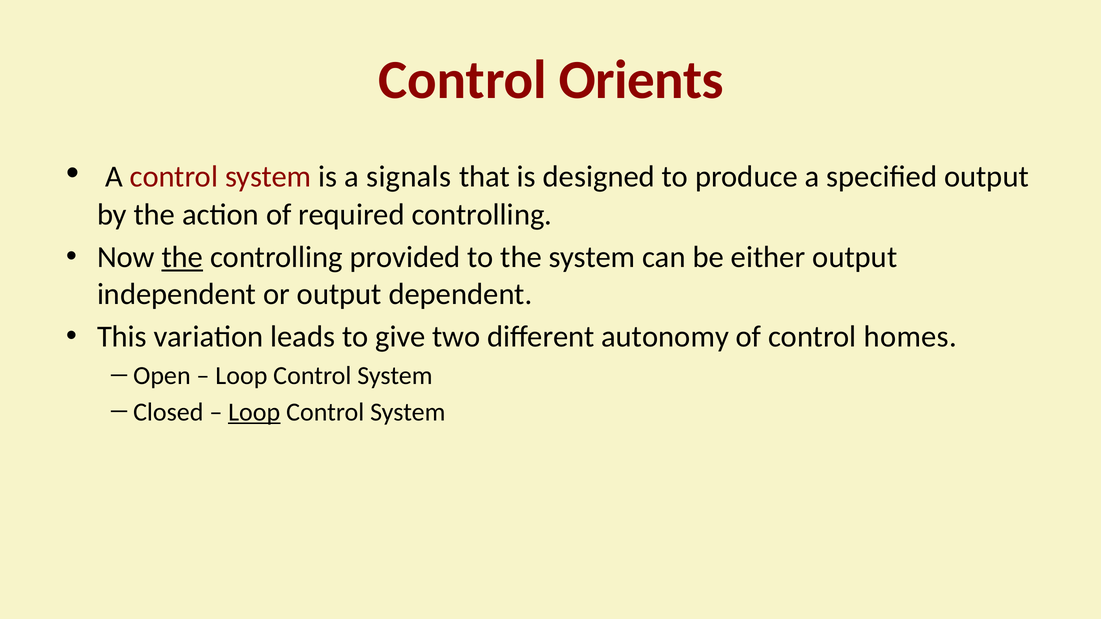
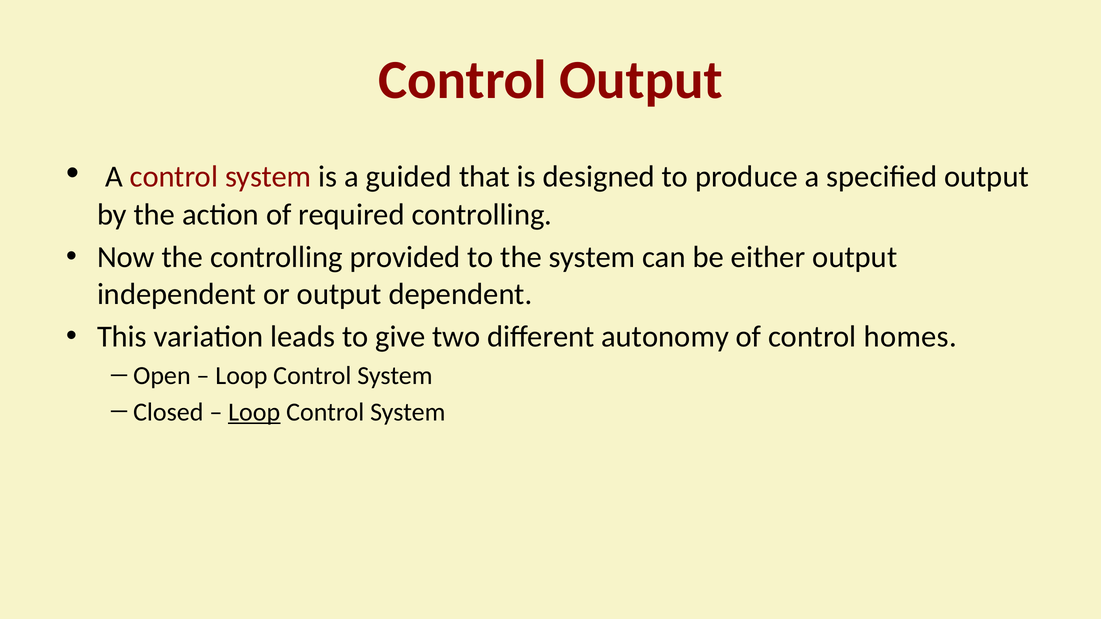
Control Orients: Orients -> Output
signals: signals -> guided
the at (182, 257) underline: present -> none
